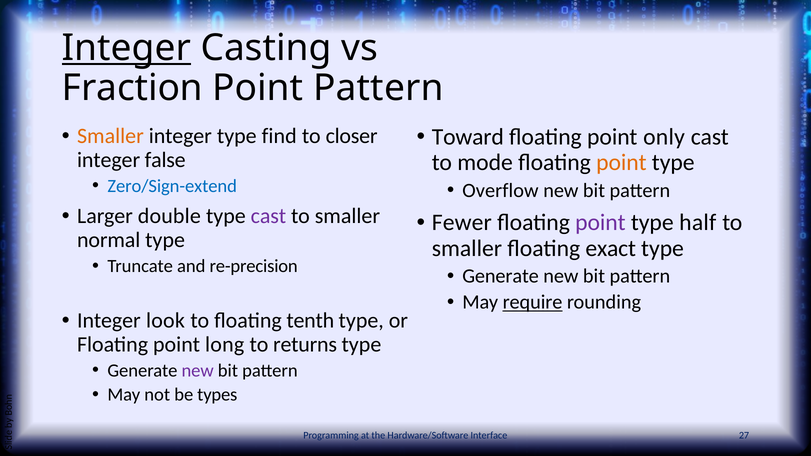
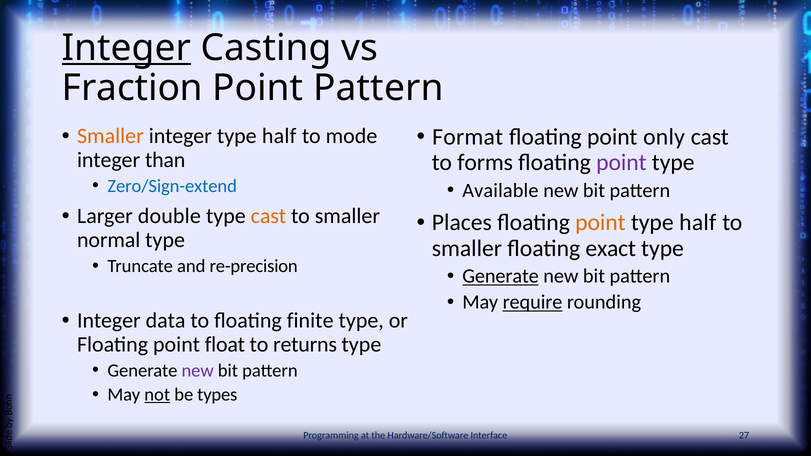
integer type find: find -> half
closer: closer -> mode
Toward: Toward -> Format
false: false -> than
mode: mode -> forms
point at (621, 163) colour: orange -> purple
Overflow: Overflow -> Available
cast at (268, 216) colour: purple -> orange
Fewer: Fewer -> Places
point at (600, 223) colour: purple -> orange
Generate at (501, 276) underline: none -> present
look: look -> data
tenth: tenth -> finite
long: long -> float
not underline: none -> present
